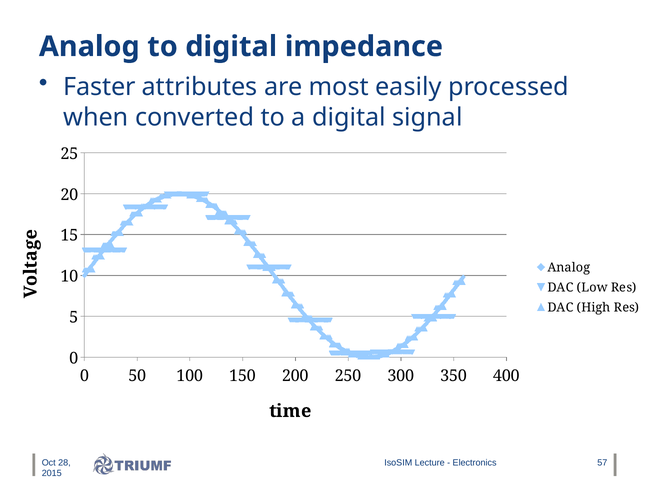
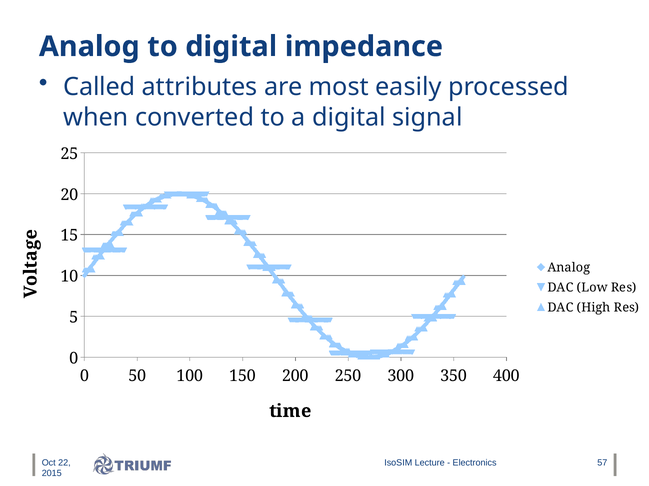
Faster: Faster -> Called
28: 28 -> 22
